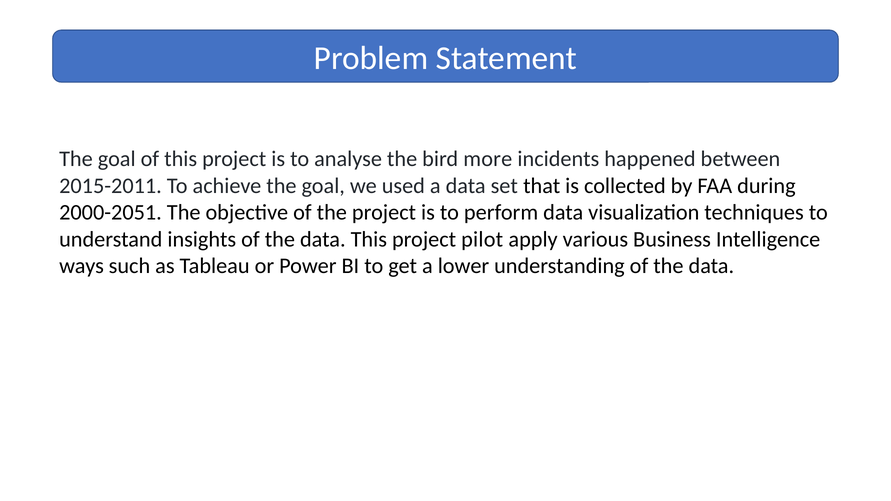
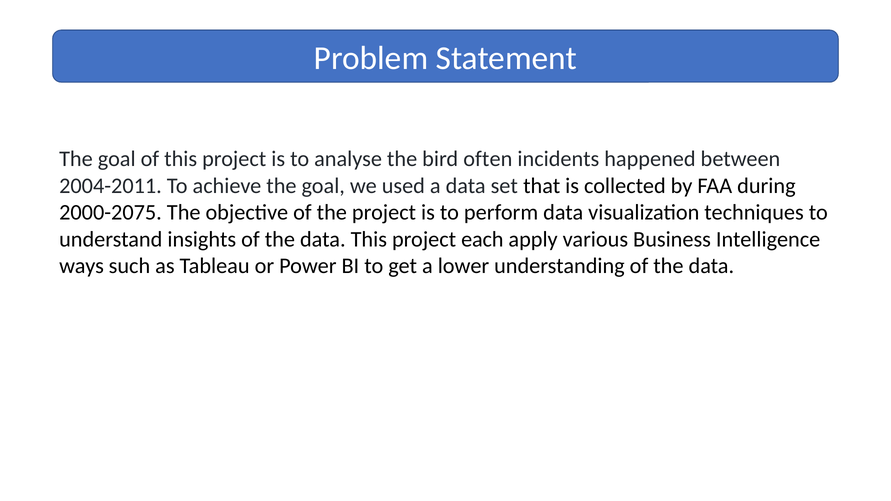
more: more -> often
2015-2011: 2015-2011 -> 2004-2011
2000-2051: 2000-2051 -> 2000-2075
pilot: pilot -> each
